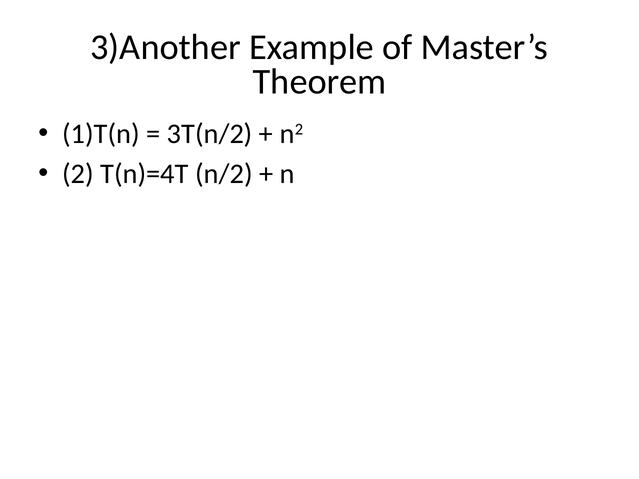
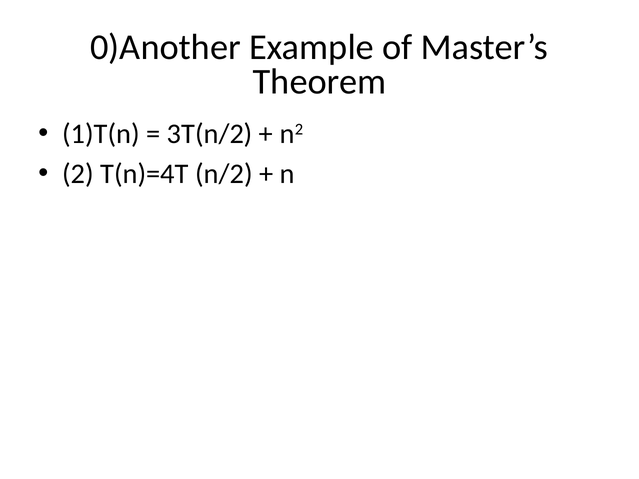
3)Another: 3)Another -> 0)Another
